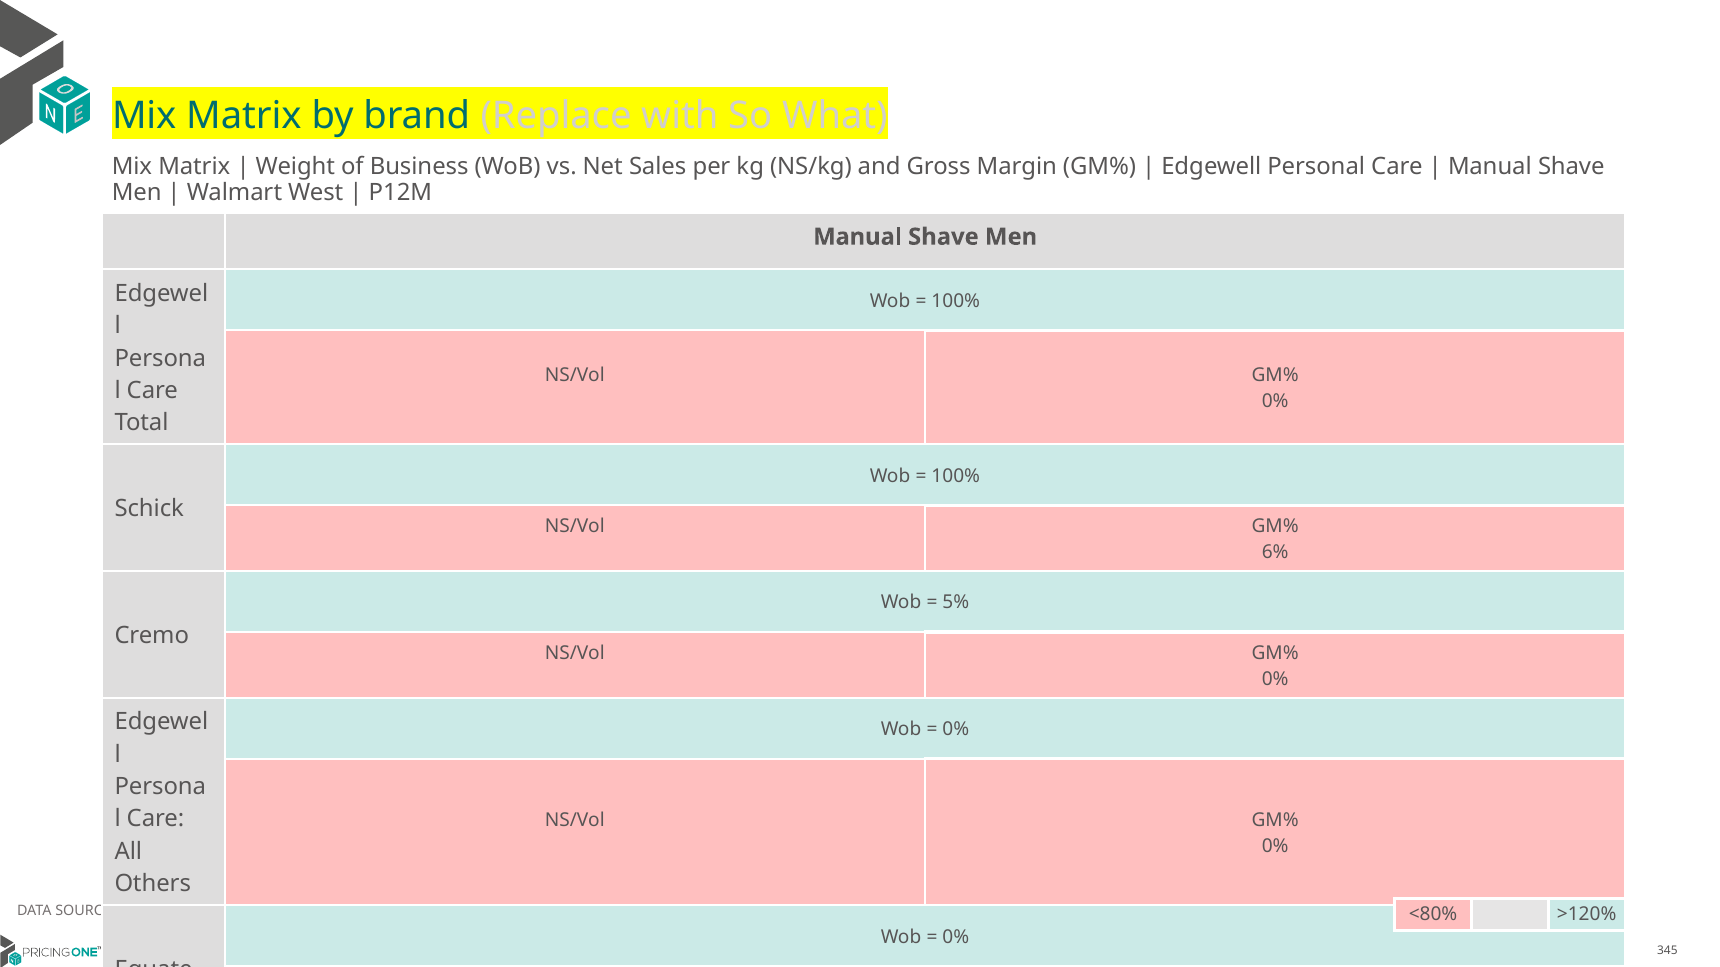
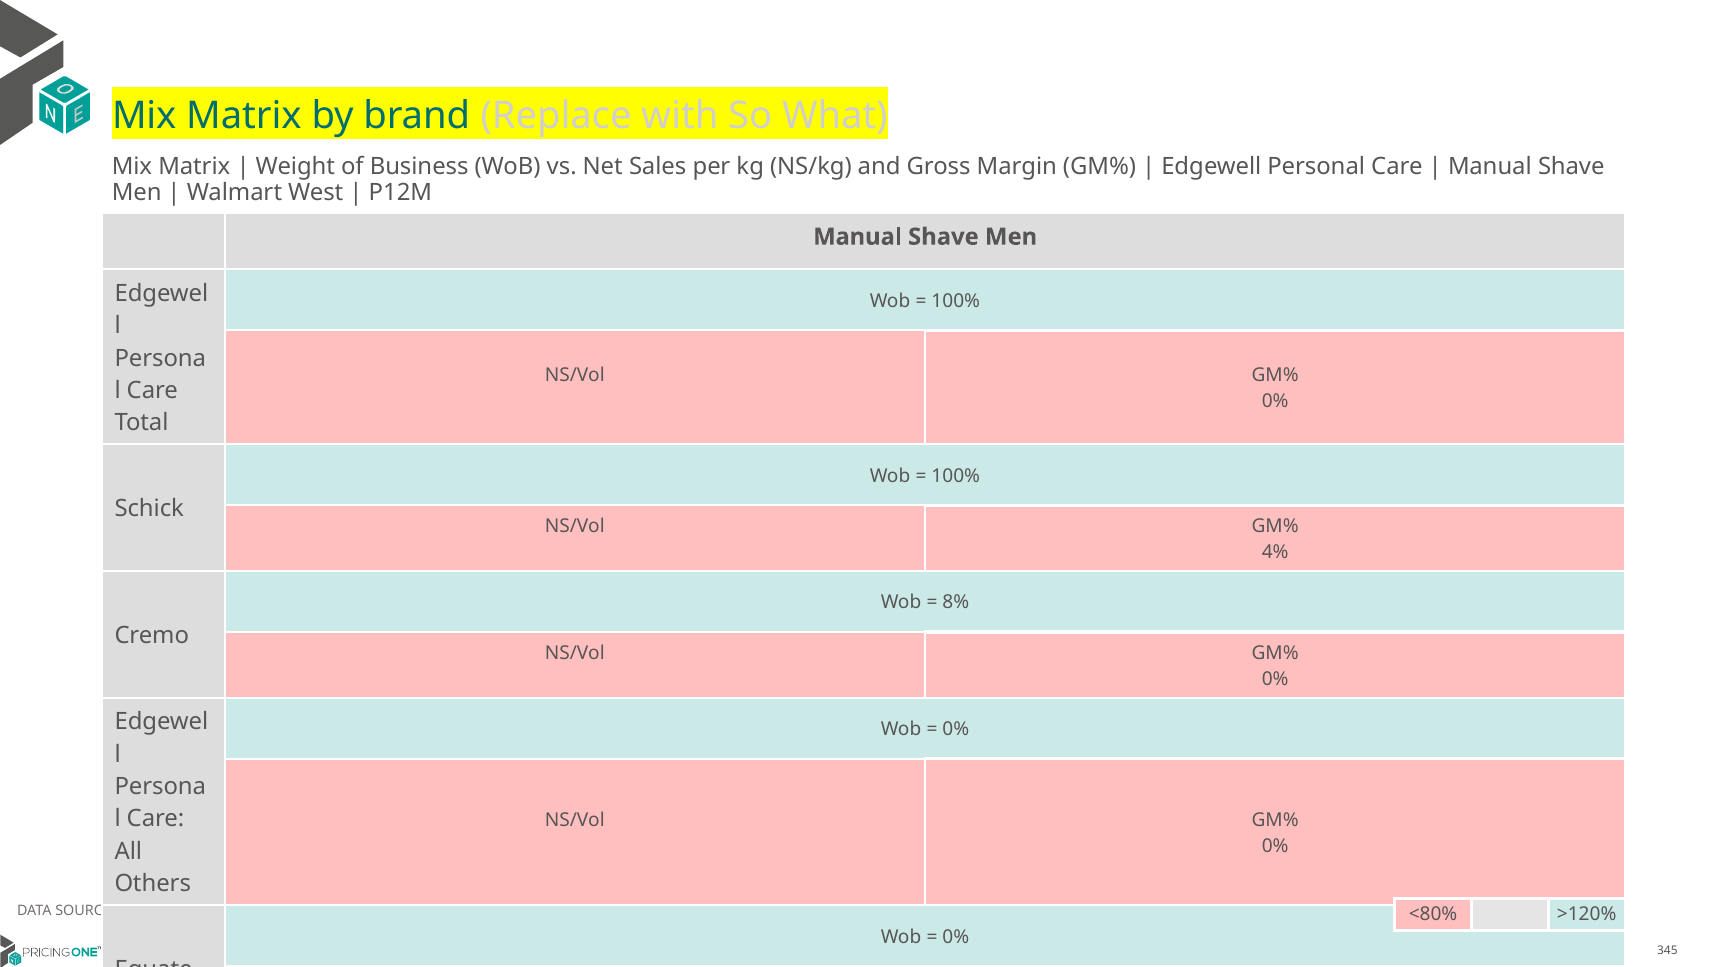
6%: 6% -> 4%
5%: 5% -> 8%
